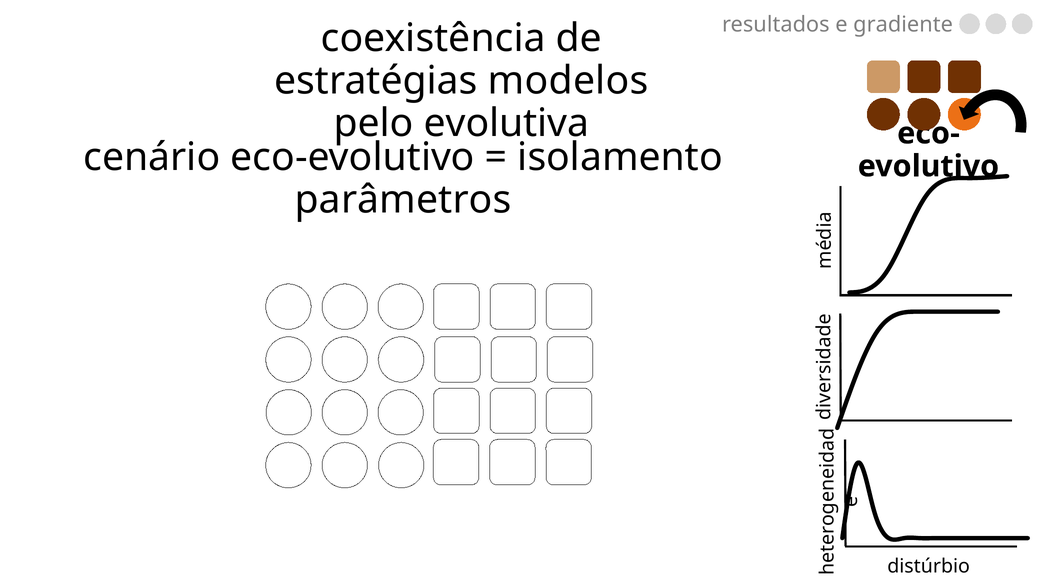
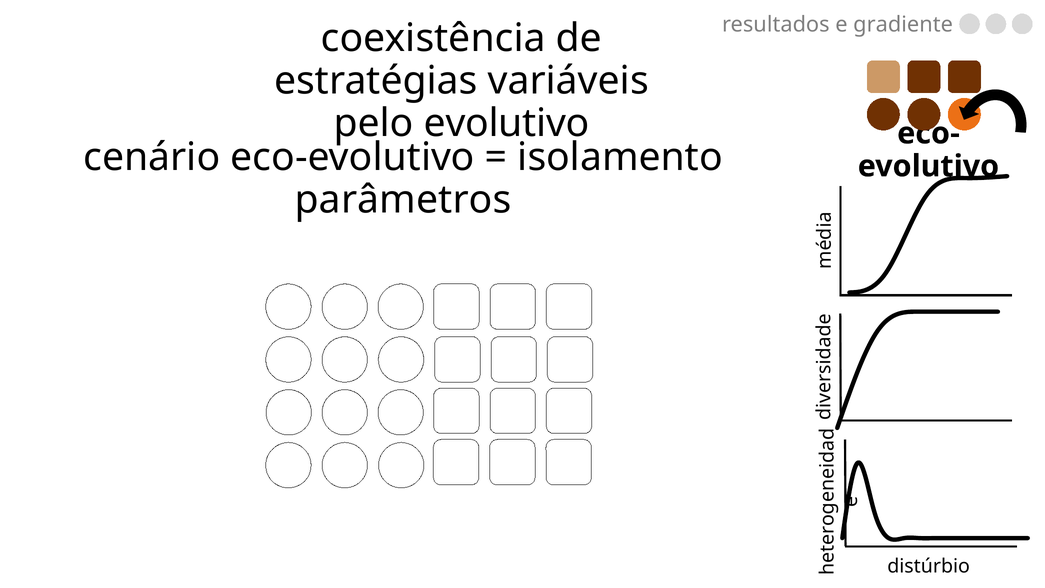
modelos: modelos -> variáveis
pelo evolutiva: evolutiva -> evolutivo
